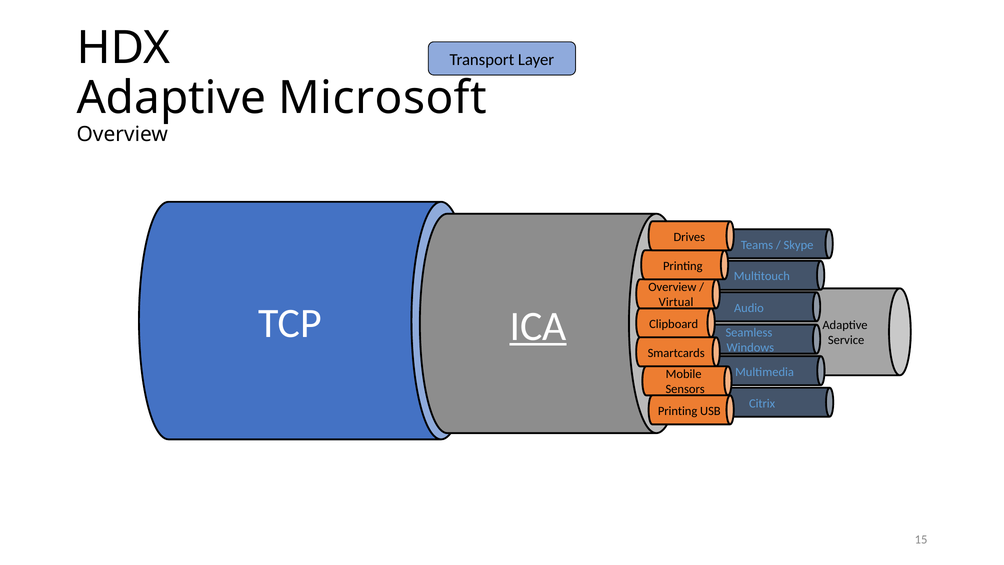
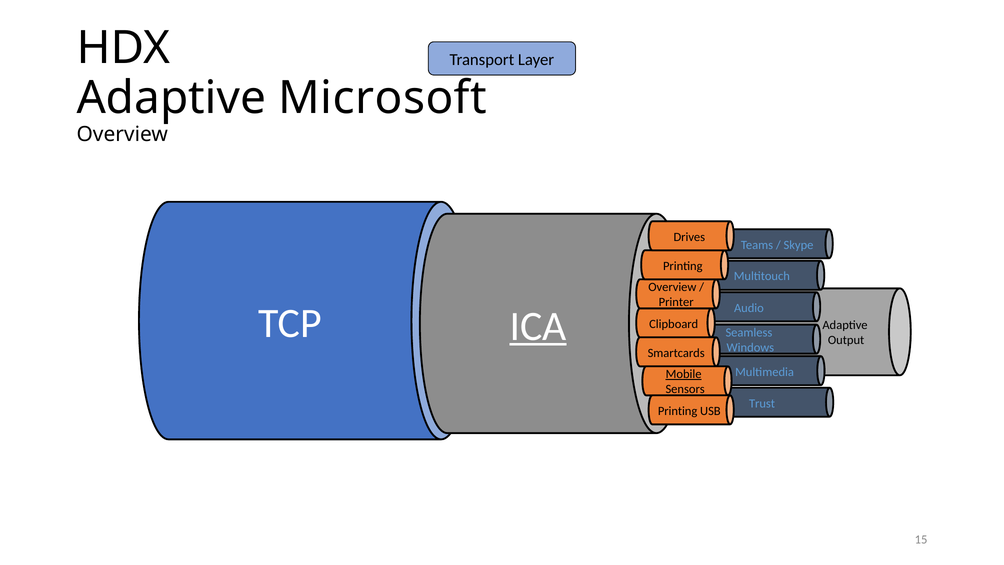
Virtual: Virtual -> Printer
Service: Service -> Output
Mobile underline: none -> present
Citrix: Citrix -> Trust
